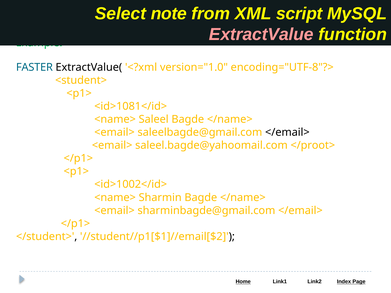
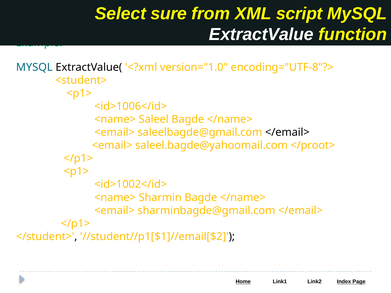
note: note -> sure
ExtractValue colour: pink -> white
FASTER at (34, 67): FASTER -> MYSQL
<id>1081</id>: <id>1081</id> -> <id>1006</id>
